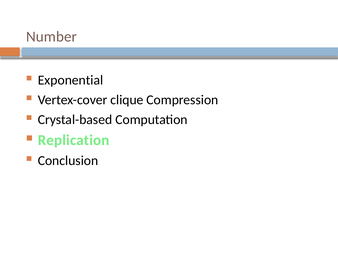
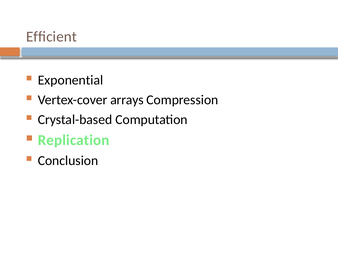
Number: Number -> Efﬁcient
clique: clique -> arrays
